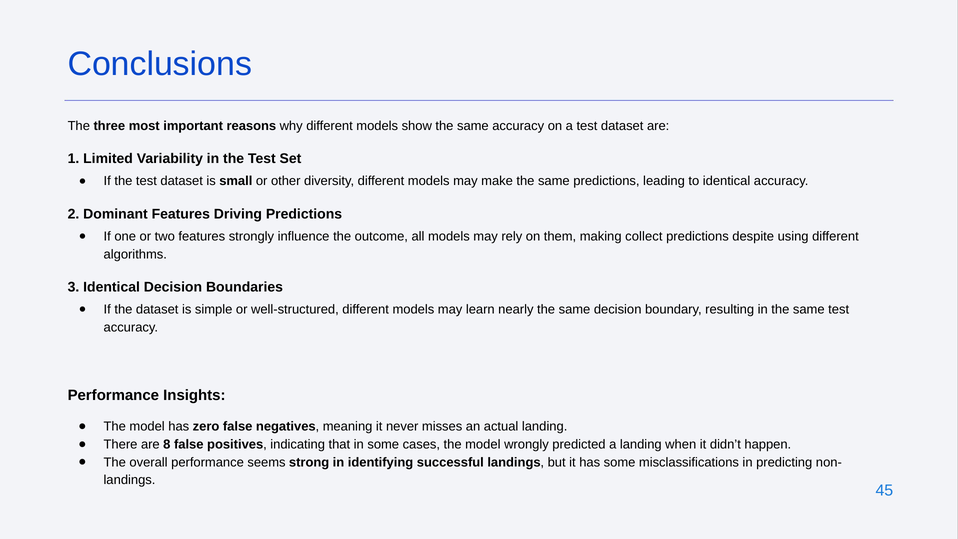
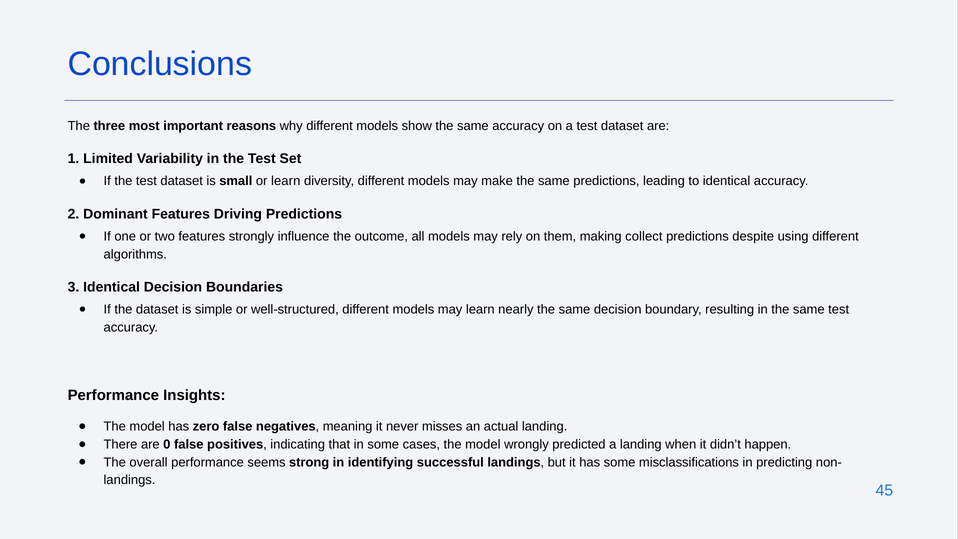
or other: other -> learn
8: 8 -> 0
